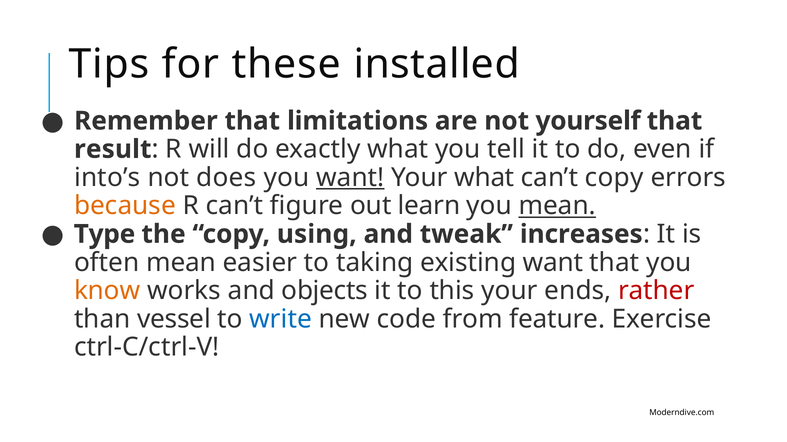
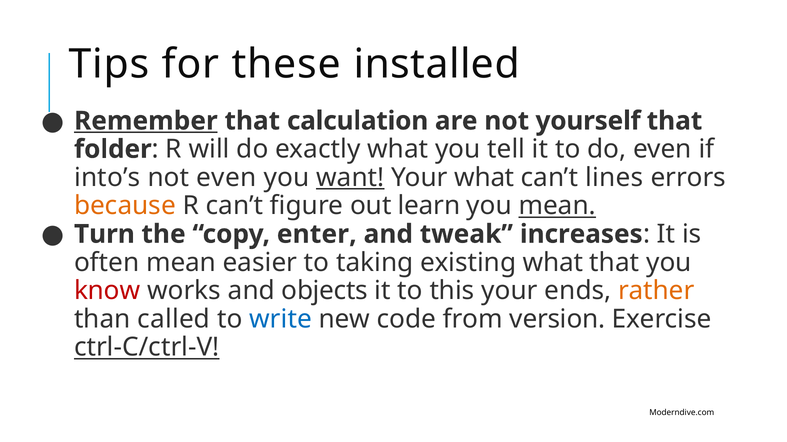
Remember underline: none -> present
limitations: limitations -> calculation
result: result -> folder
not does: does -> even
can’t copy: copy -> lines
Type: Type -> Turn
using: using -> enter
existing want: want -> what
know colour: orange -> red
rather colour: red -> orange
vessel: vessel -> called
feature: feature -> version
ctrl-C/ctrl-V underline: none -> present
